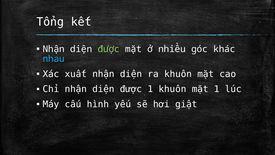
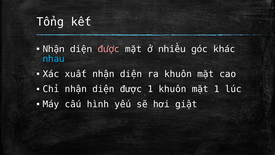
được at (109, 49) colour: light green -> pink
